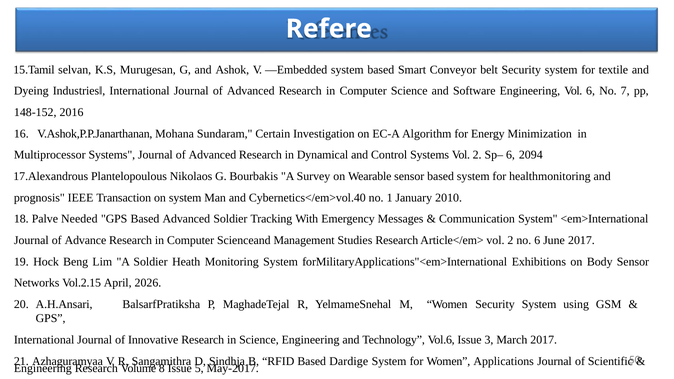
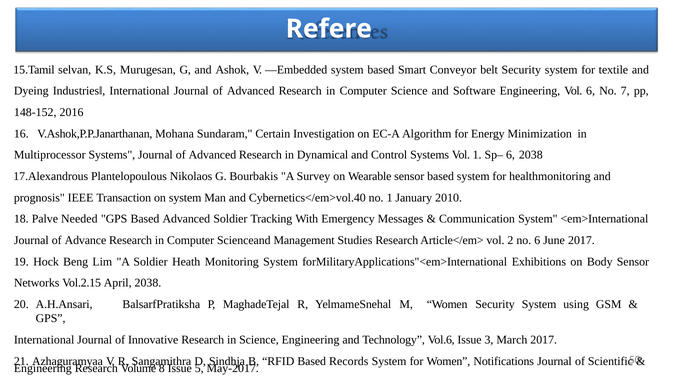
Systems Vol 2: 2 -> 1
6 2094: 2094 -> 2038
April 2026: 2026 -> 2038
Dardige: Dardige -> Records
Applications: Applications -> Notifications
